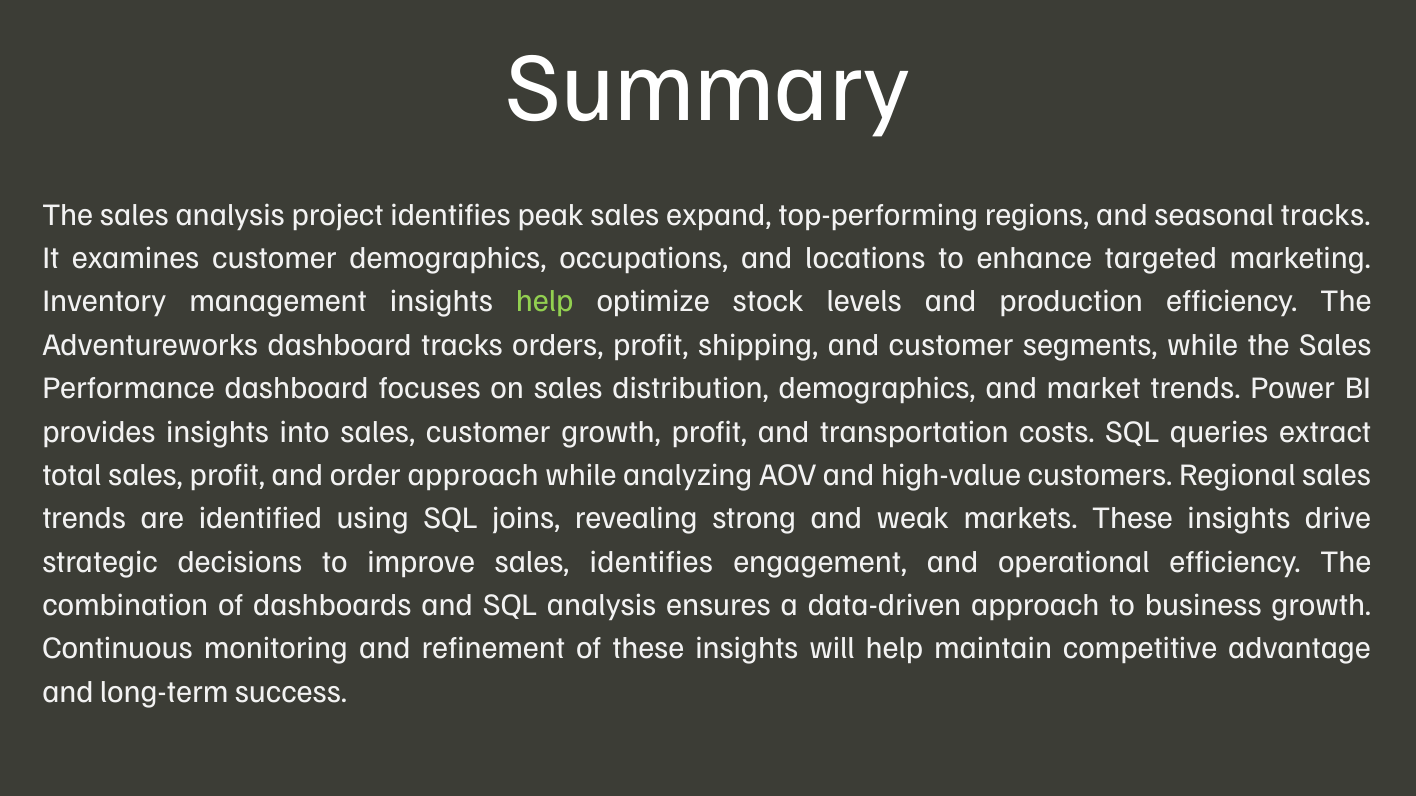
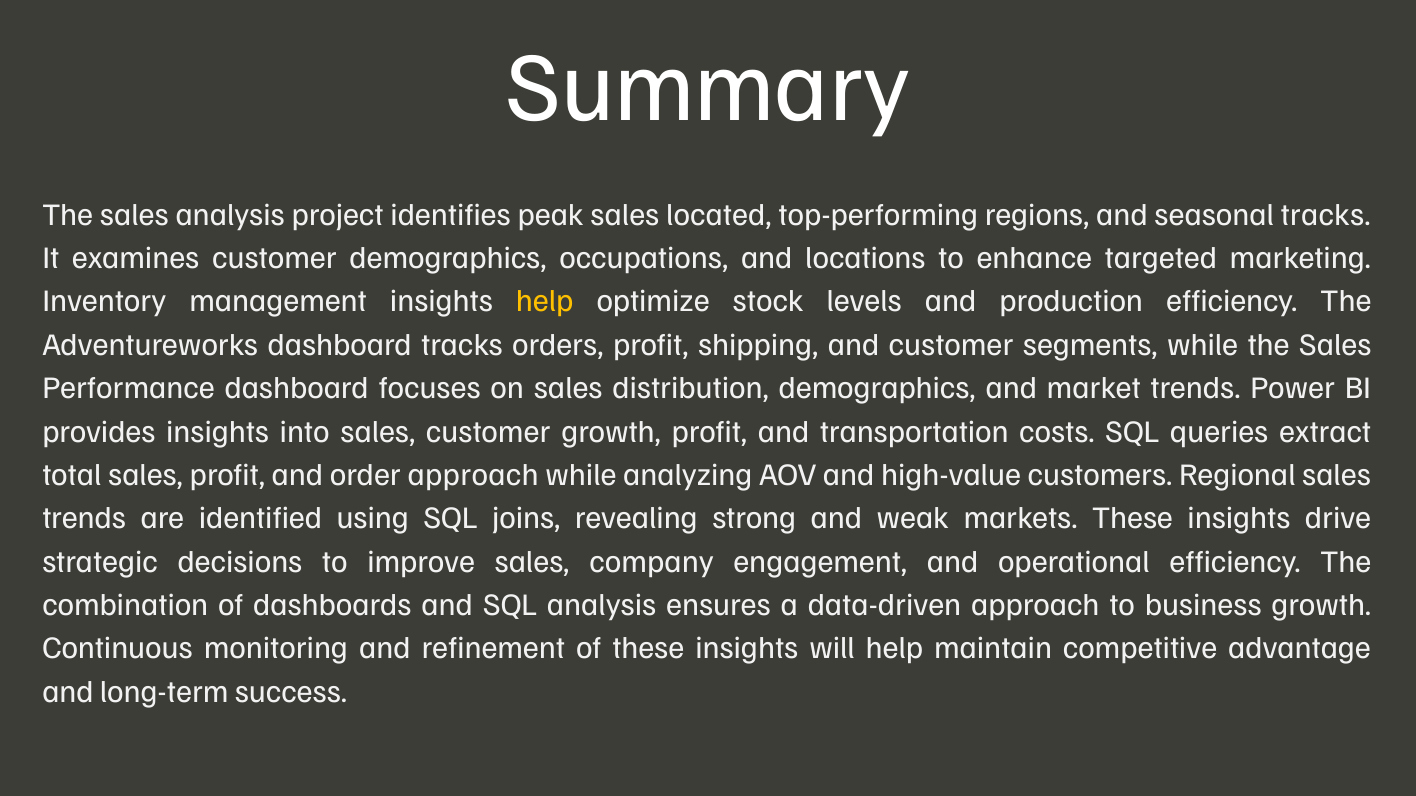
expand: expand -> located
help at (545, 302) colour: light green -> yellow
sales identifies: identifies -> company
